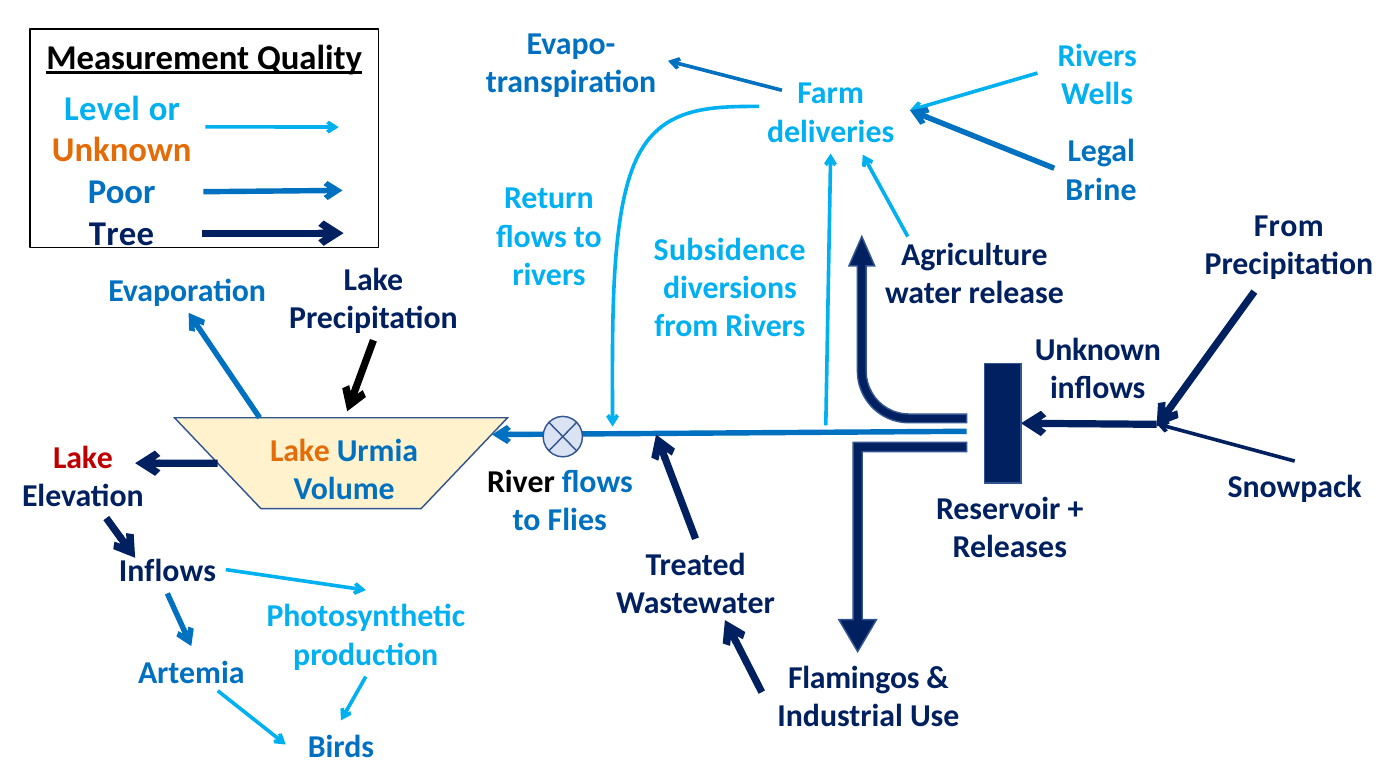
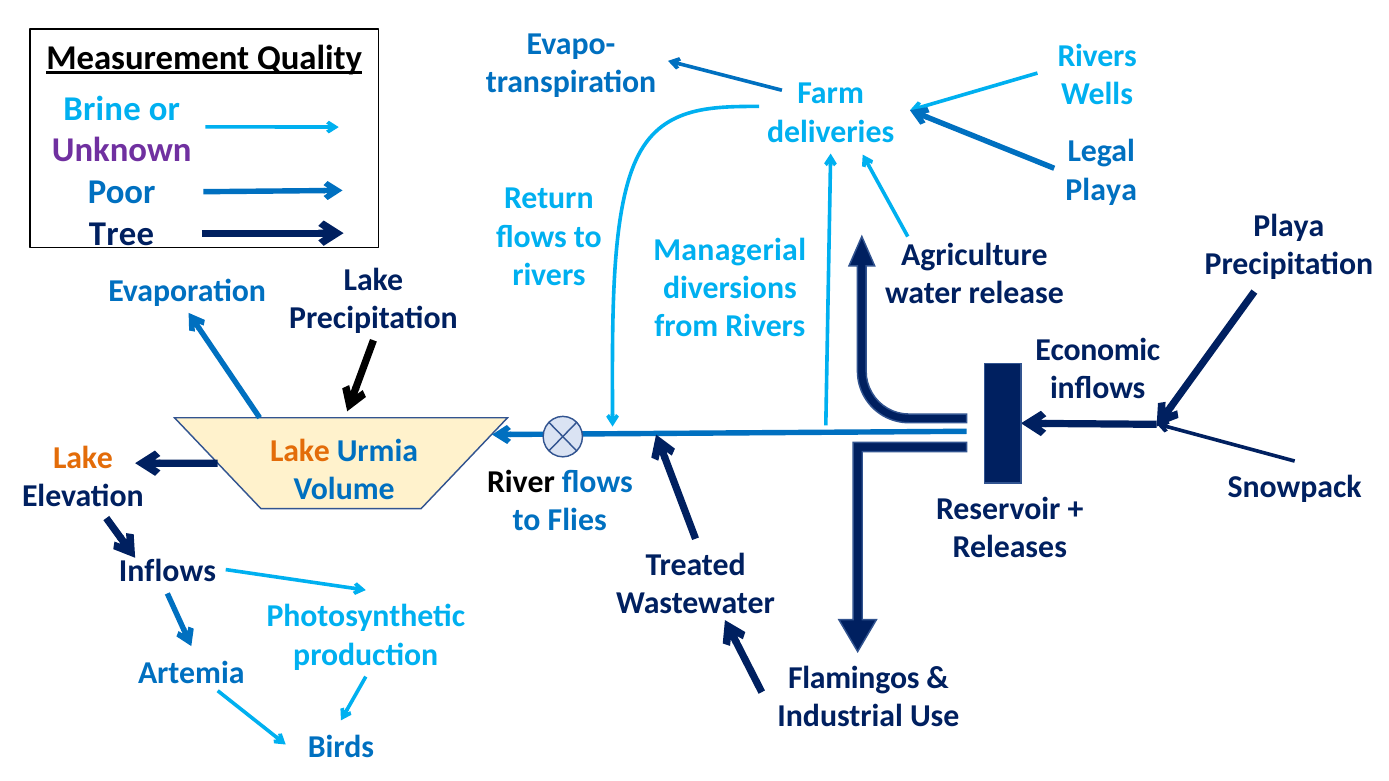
Level: Level -> Brine
Unknown at (122, 150) colour: orange -> purple
Brine at (1101, 190): Brine -> Playa
From at (1289, 226): From -> Playa
Subsidence: Subsidence -> Managerial
Unknown at (1098, 350): Unknown -> Economic
Lake at (83, 458) colour: red -> orange
